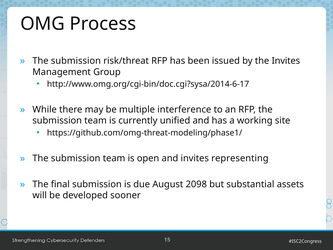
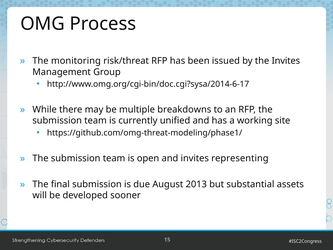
submission at (76, 61): submission -> monitoring
interference: interference -> breakdowns
2098: 2098 -> 2013
